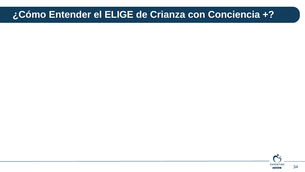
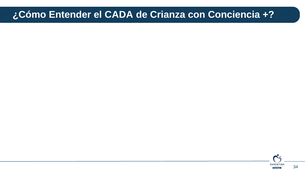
ELIGE: ELIGE -> CADA
